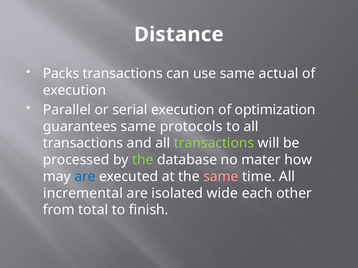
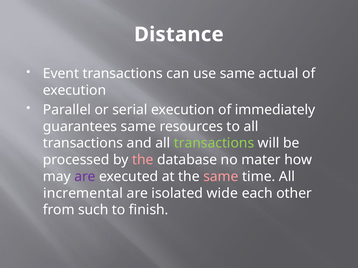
Packs: Packs -> Event
optimization: optimization -> immediately
protocols: protocols -> resources
the at (143, 160) colour: light green -> pink
are at (85, 177) colour: blue -> purple
total: total -> such
